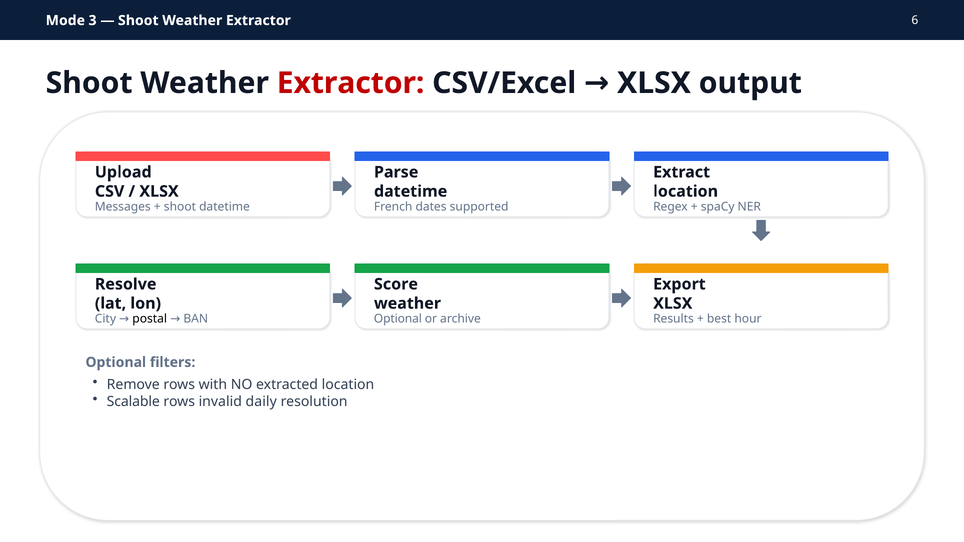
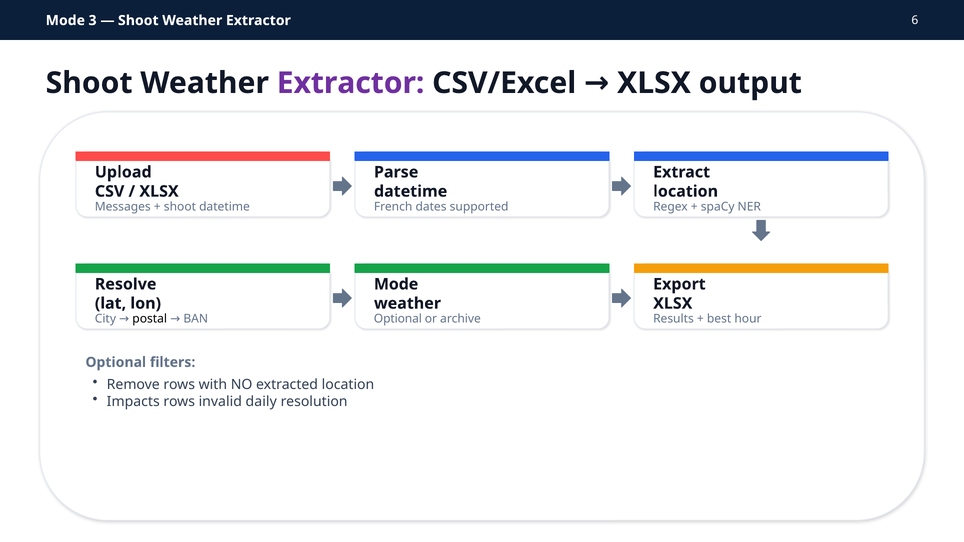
Extractor at (351, 83) colour: red -> purple
Score at (396, 284): Score -> Mode
Scalable: Scalable -> Impacts
